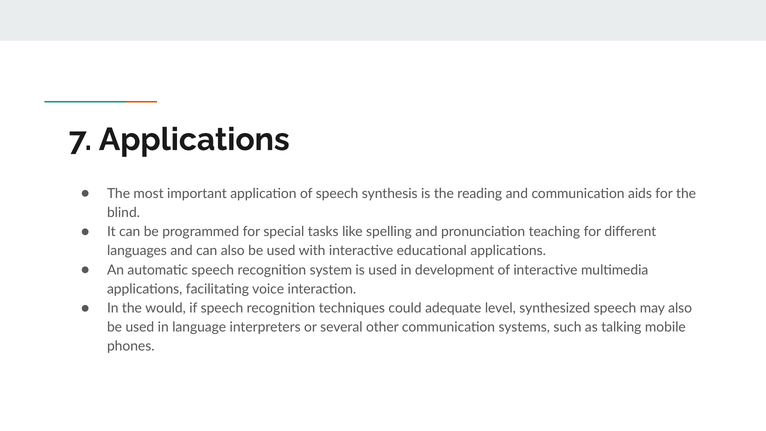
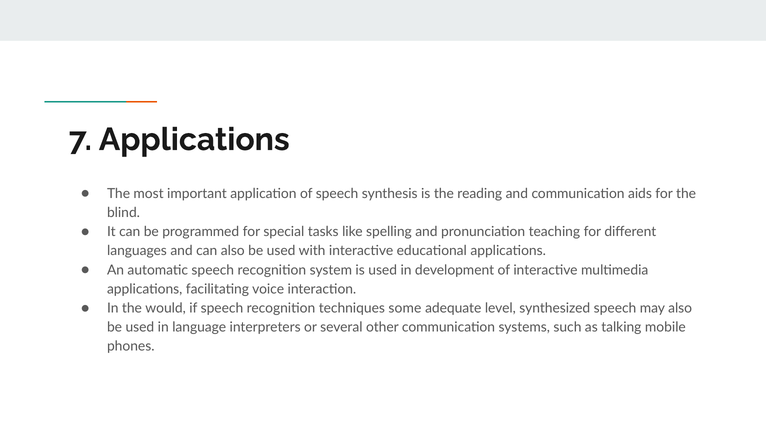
could: could -> some
